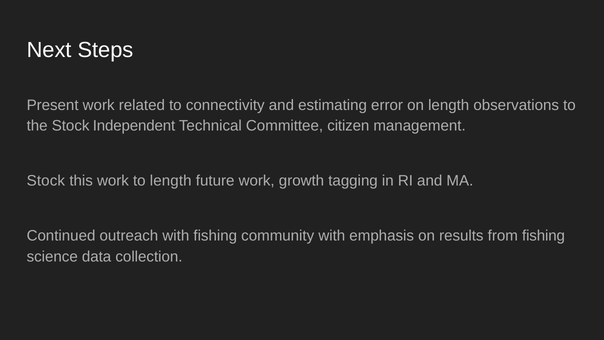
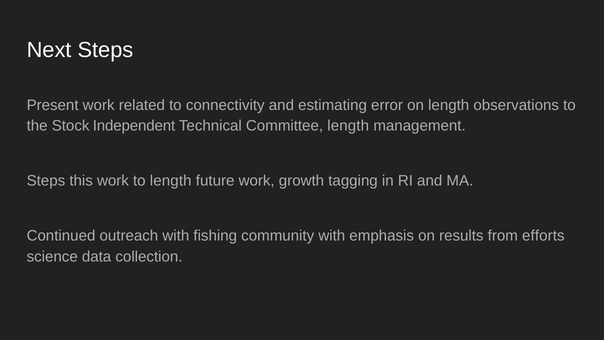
Committee citizen: citizen -> length
Stock at (46, 181): Stock -> Steps
from fishing: fishing -> efforts
